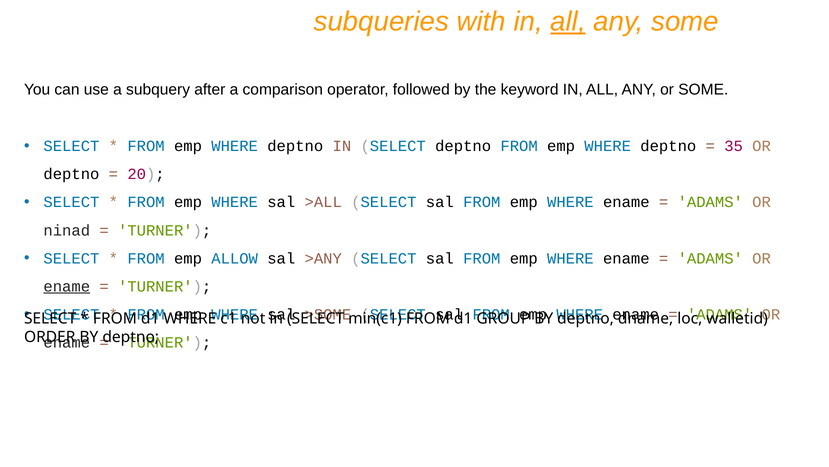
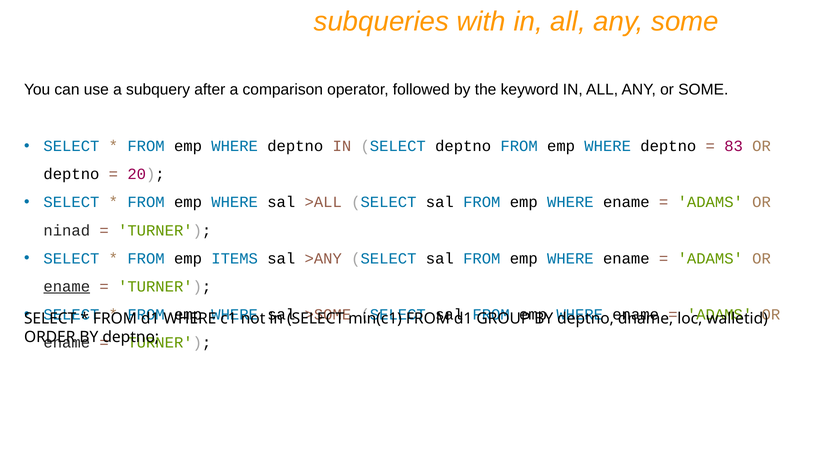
all at (568, 22) underline: present -> none
35: 35 -> 83
ALLOW: ALLOW -> ITEMS
